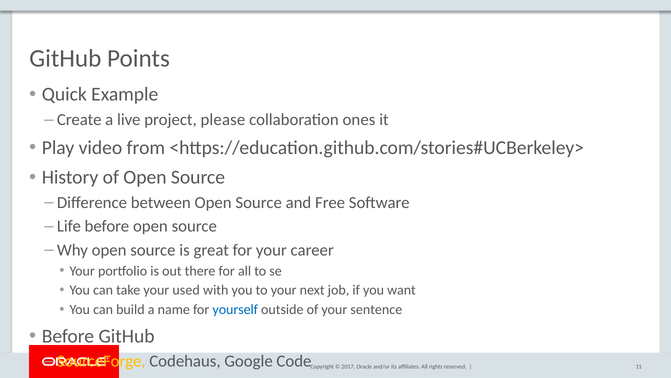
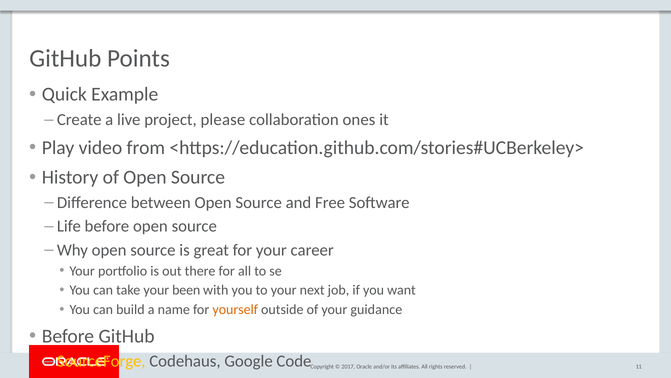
used: used -> been
yourself colour: blue -> orange
sentence: sentence -> guidance
